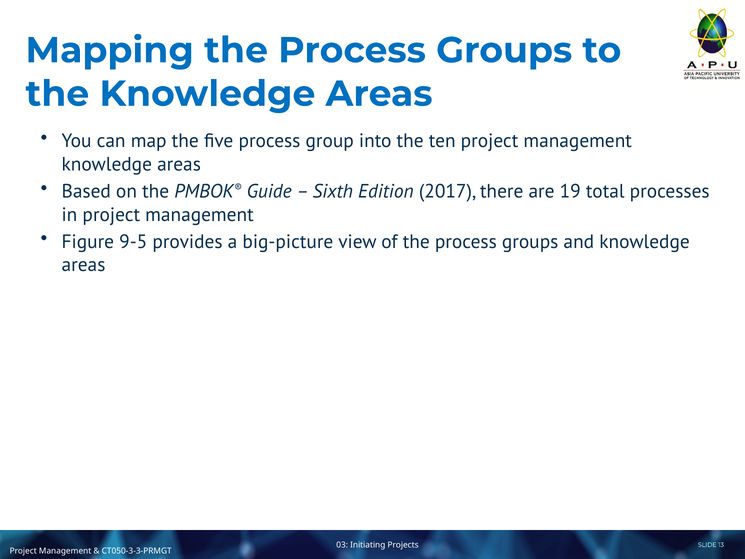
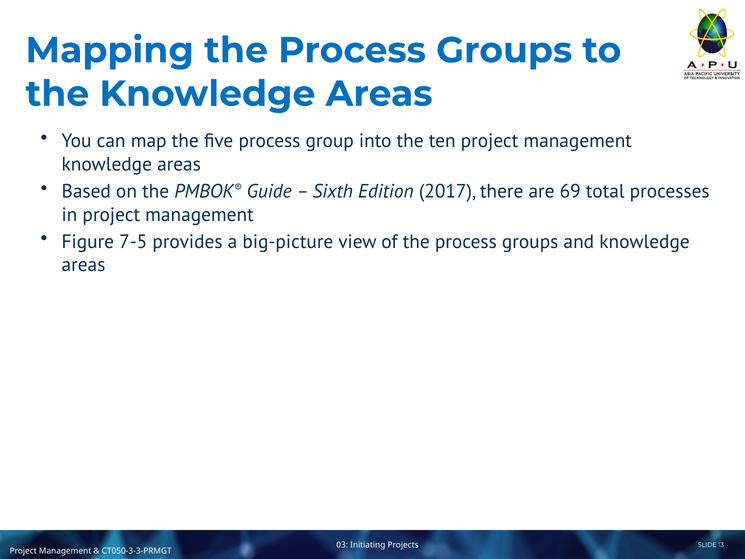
19: 19 -> 69
9-5: 9-5 -> 7-5
